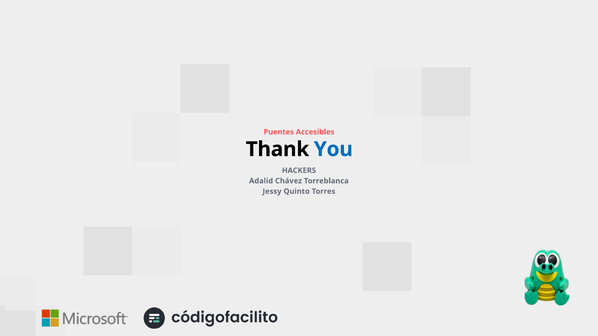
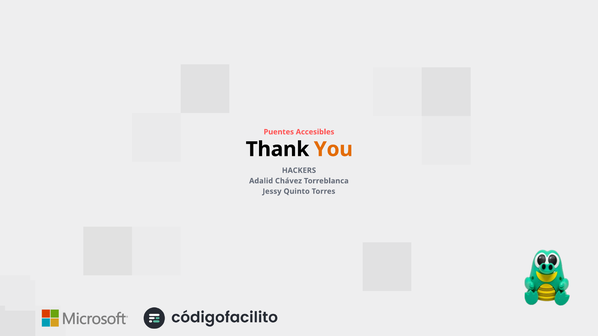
You colour: blue -> orange
